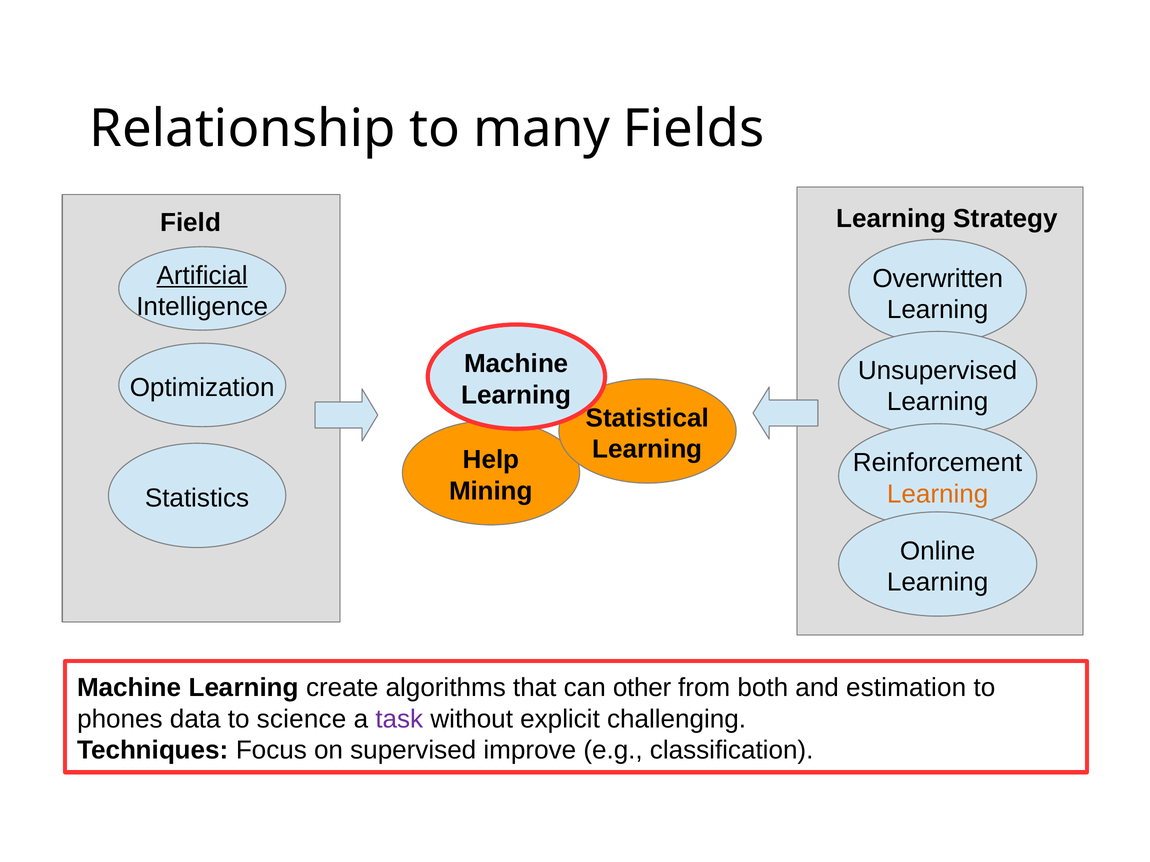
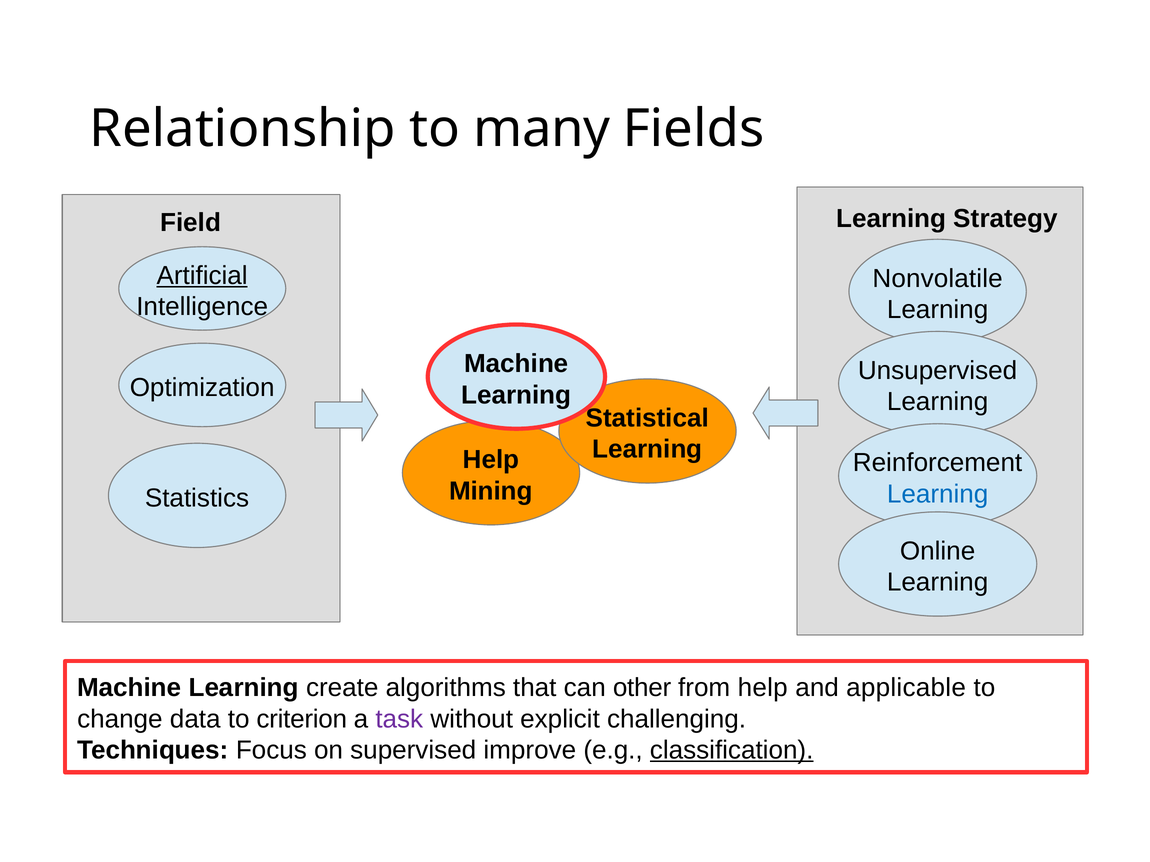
Overwritten: Overwritten -> Nonvolatile
Learning at (938, 494) colour: orange -> blue
from both: both -> help
estimation: estimation -> applicable
phones: phones -> change
science: science -> criterion
classification underline: none -> present
